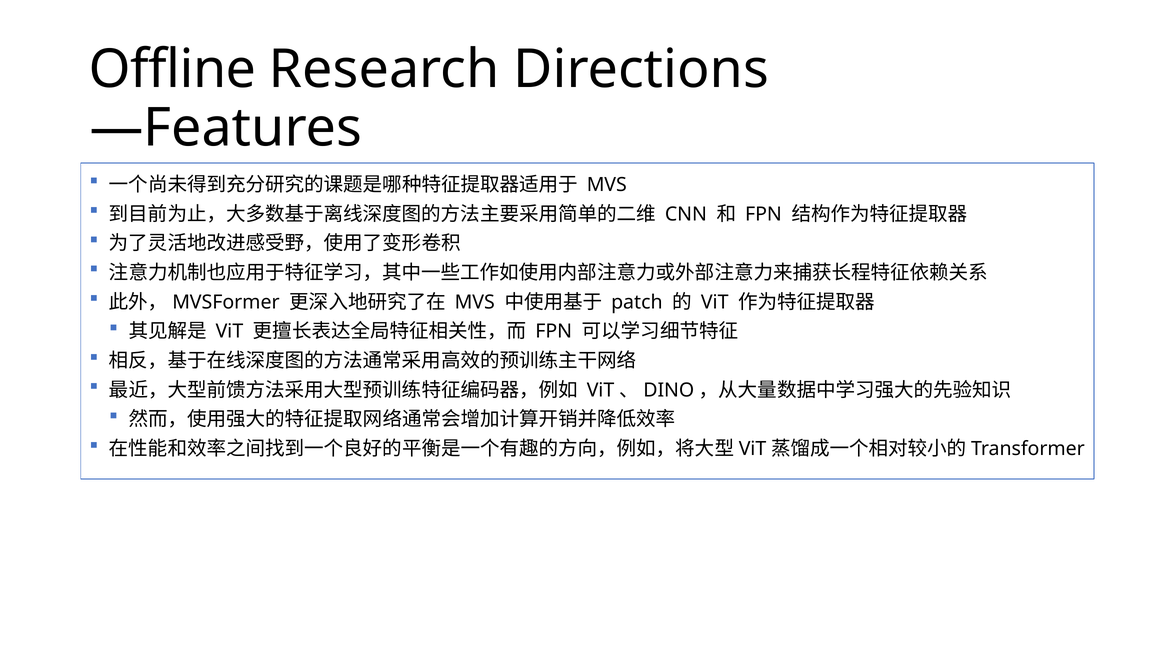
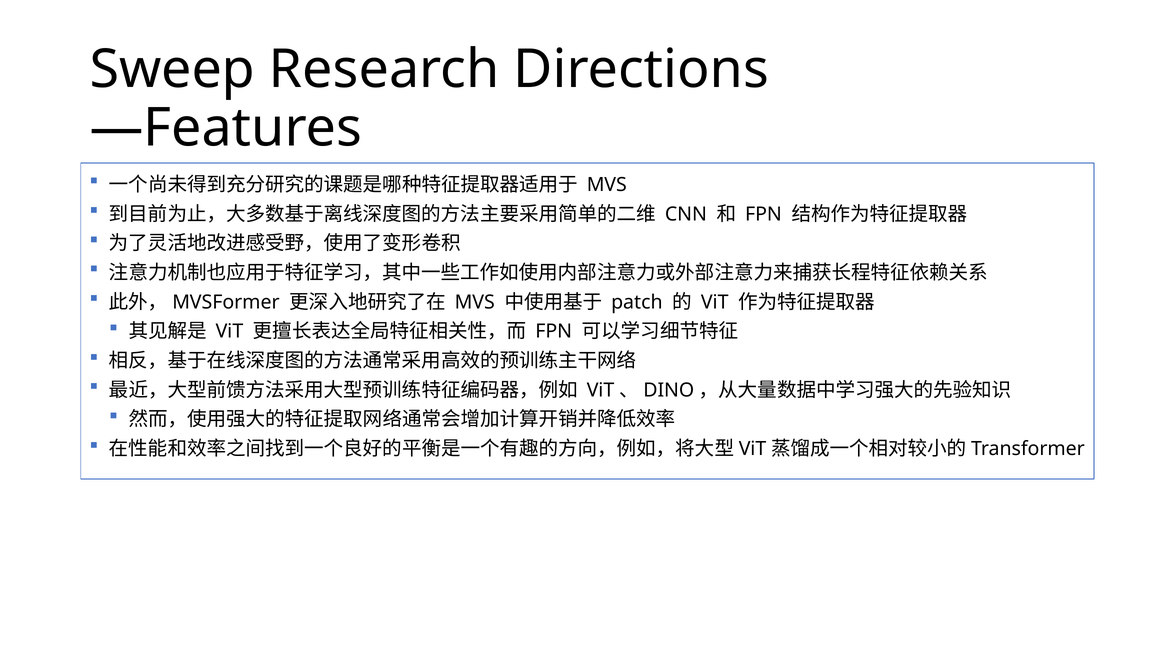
Offline: Offline -> Sweep
